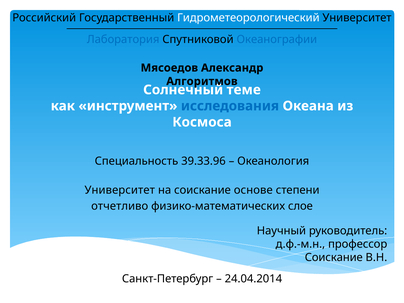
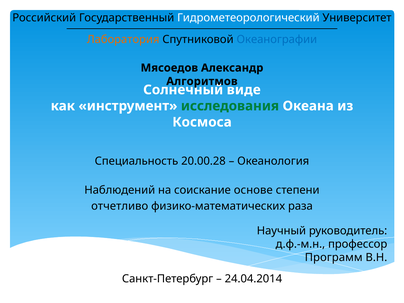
Лаборатория colour: blue -> orange
теме: теме -> виде
исследования colour: blue -> green
39.33.96: 39.33.96 -> 20.00.28
Университет at (120, 190): Университет -> Наблюдений
слое: слое -> раза
Соискание at (334, 258): Соискание -> Программ
